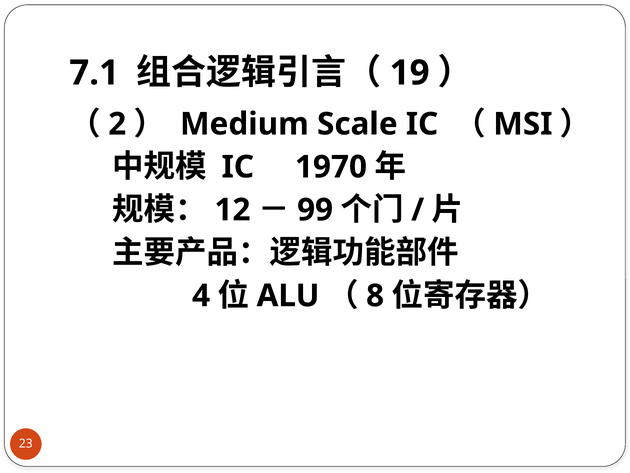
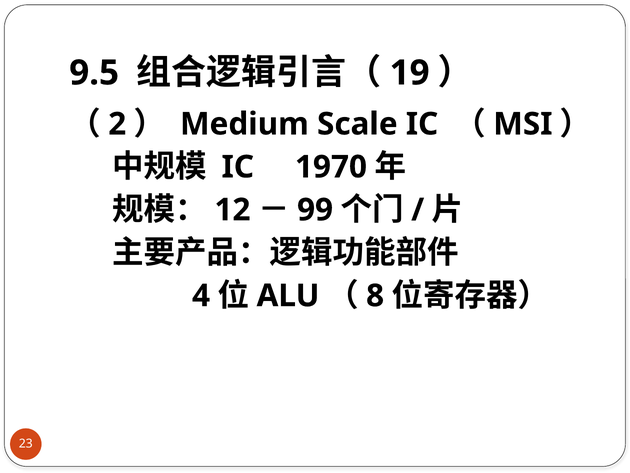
7.1: 7.1 -> 9.5
